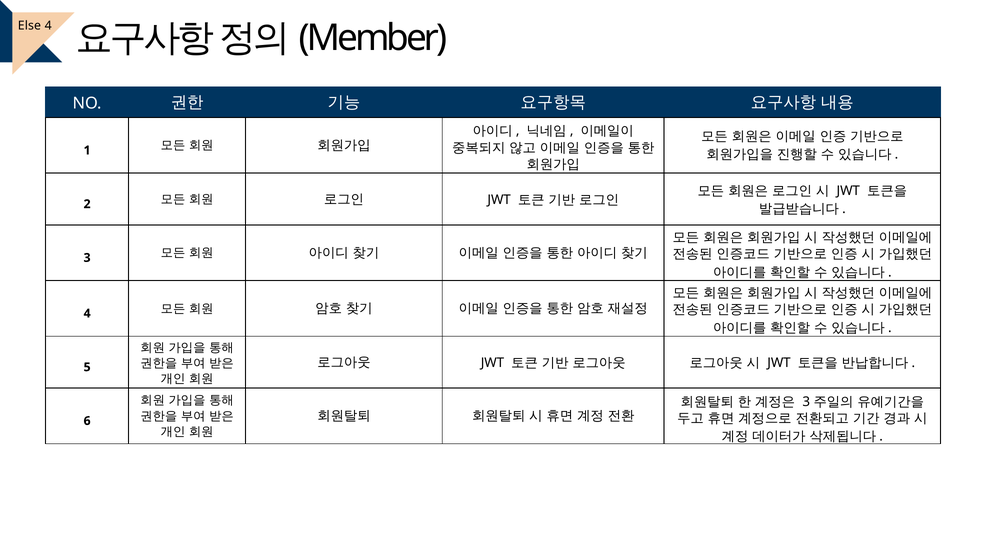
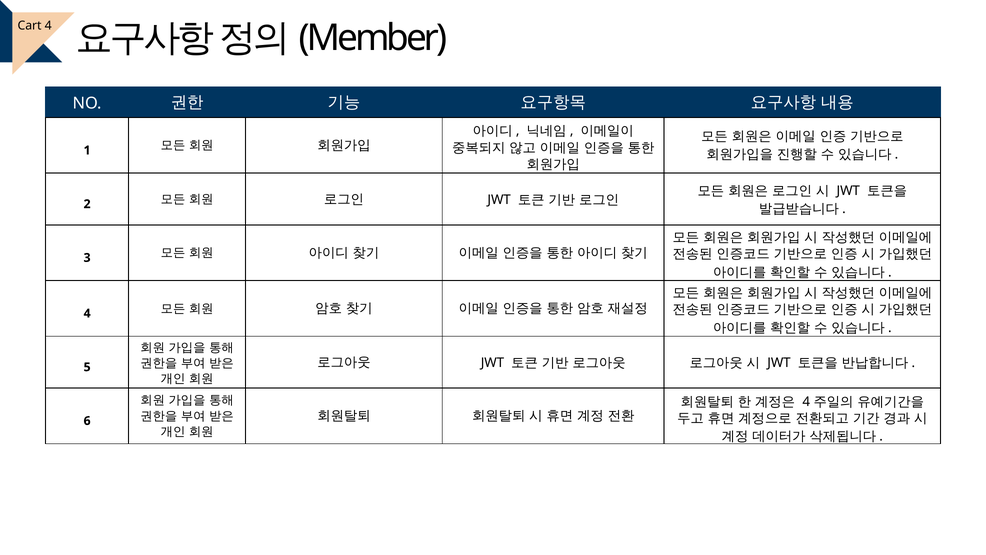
Else: Else -> Cart
3 at (806, 401): 3 -> 4
